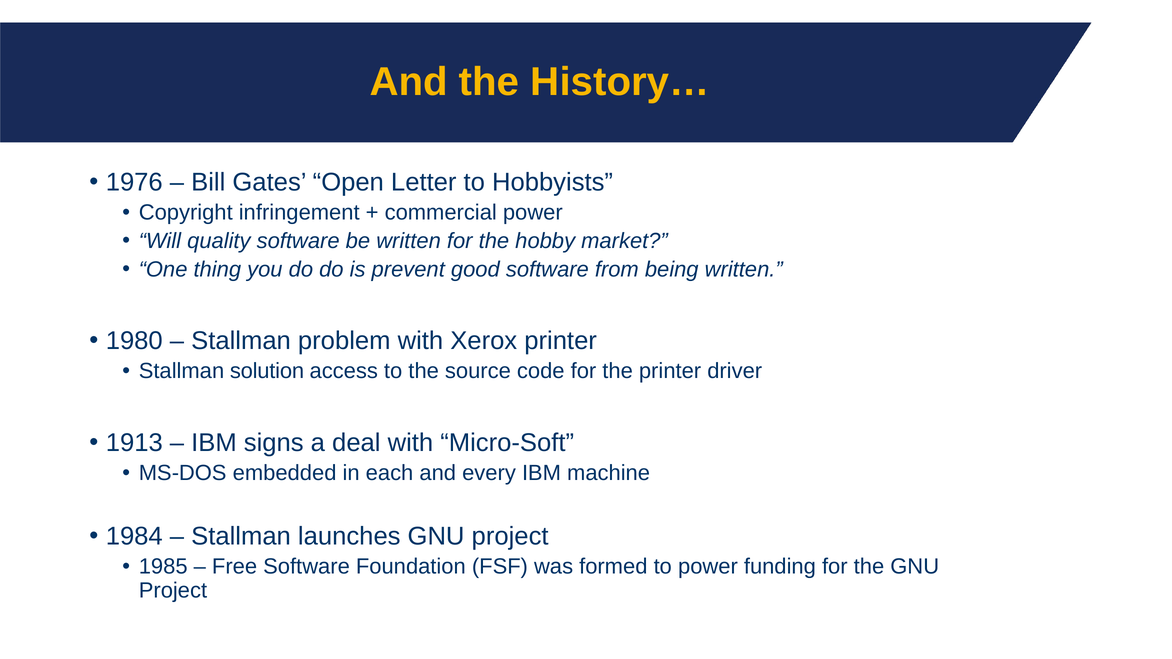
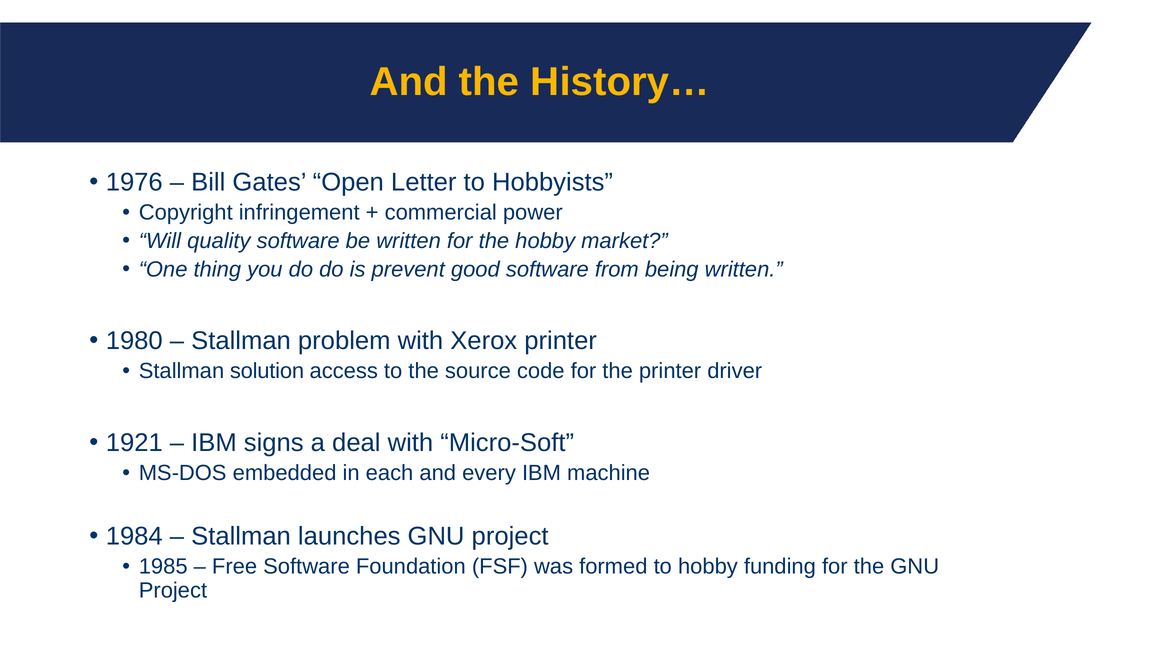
1913: 1913 -> 1921
to power: power -> hobby
